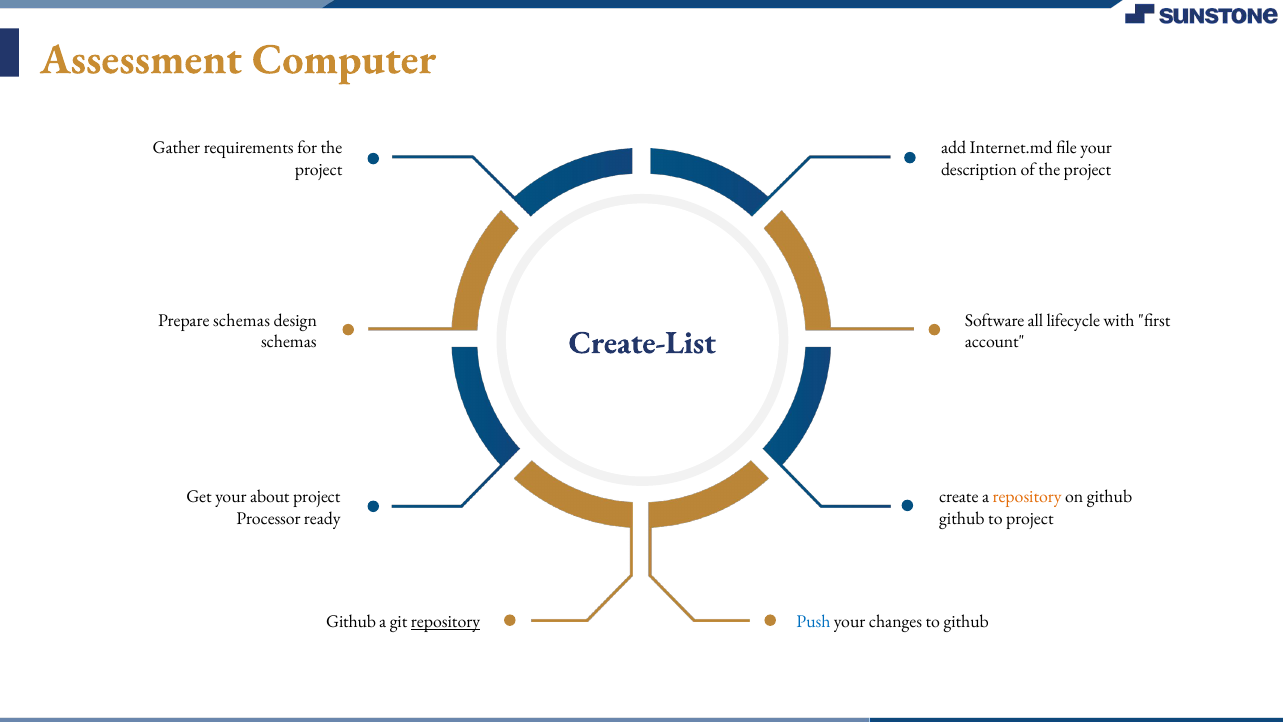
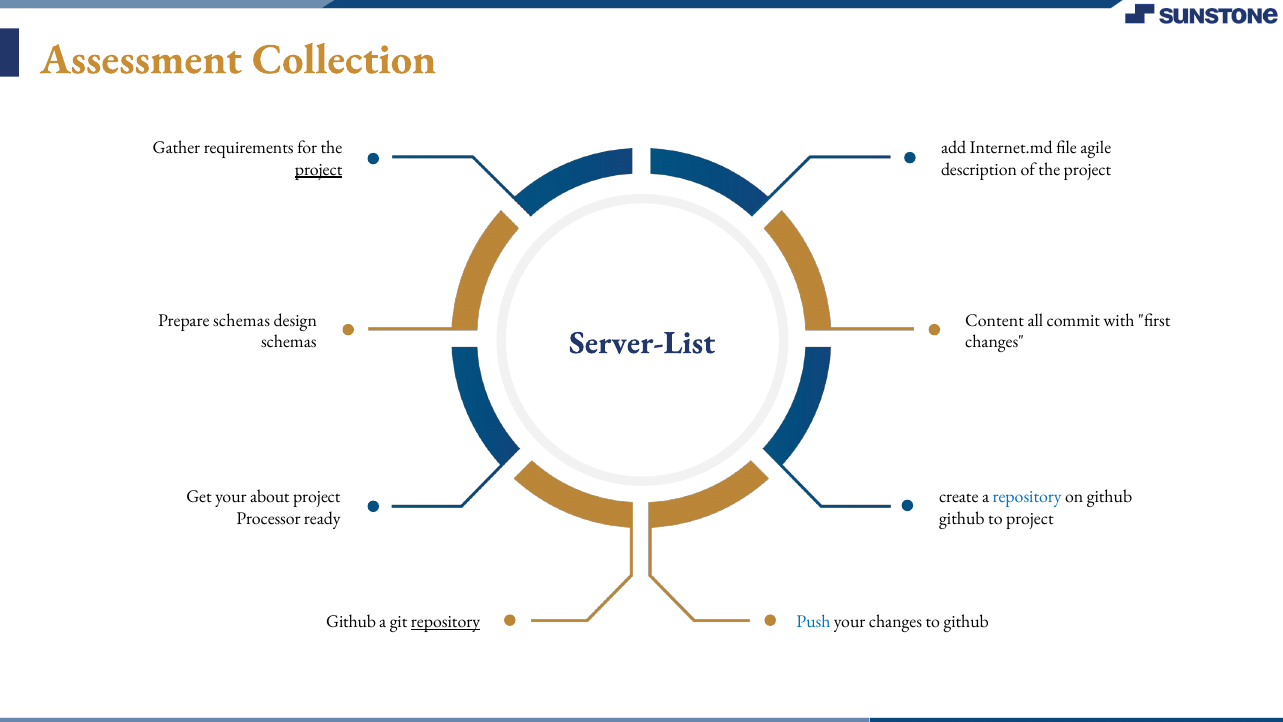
Computer: Computer -> Collection
file your: your -> agile
project at (319, 169) underline: none -> present
Software: Software -> Content
lifecycle: lifecycle -> commit
Create-List: Create-List -> Server-List
account at (995, 341): account -> changes
repository at (1027, 497) colour: orange -> blue
